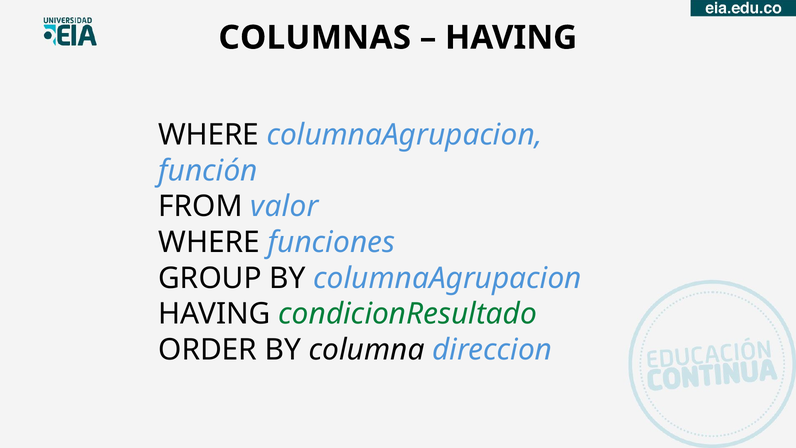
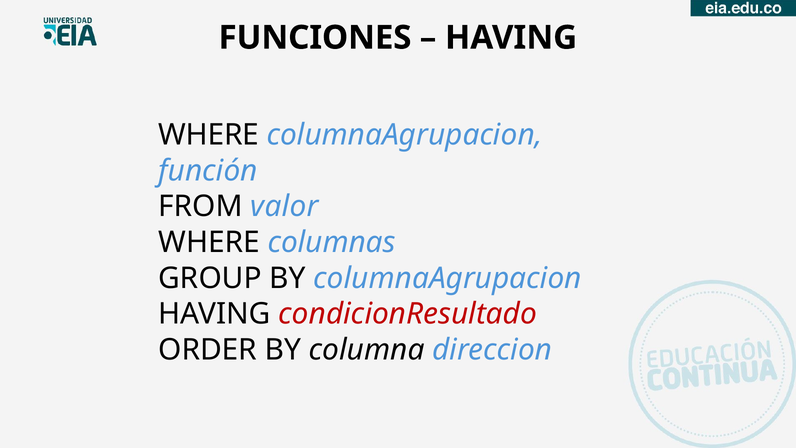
COLUMNAS: COLUMNAS -> FUNCIONES
funciones: funciones -> columnas
condicionResultado colour: green -> red
